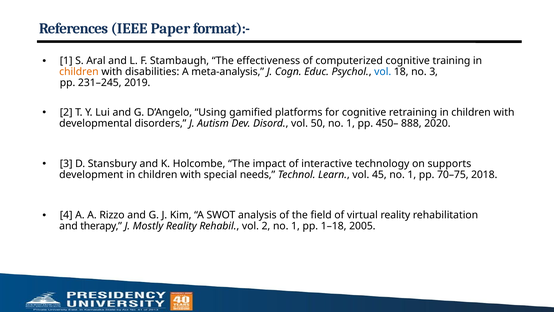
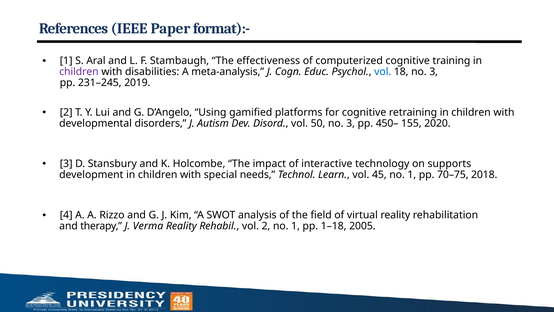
children at (79, 72) colour: orange -> purple
50 no 1: 1 -> 3
888: 888 -> 155
Mostly: Mostly -> Verma
